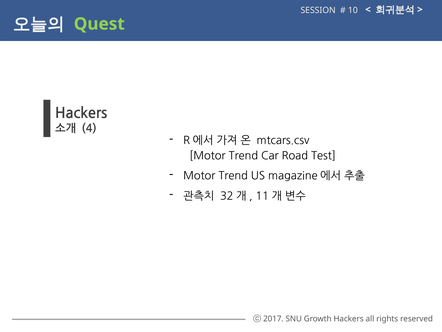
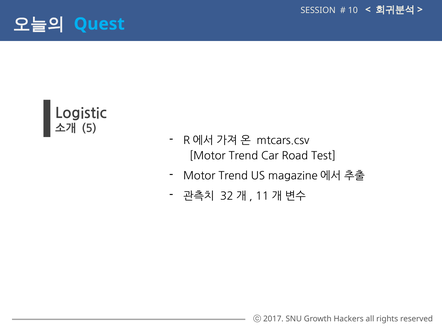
Quest colour: light green -> light blue
Hackers at (81, 113): Hackers -> Logistic
4: 4 -> 5
